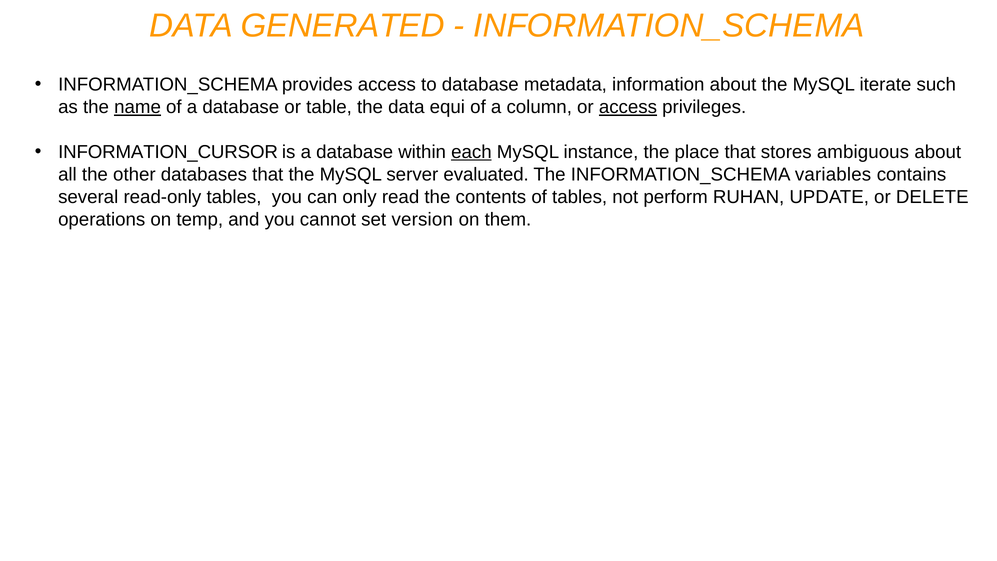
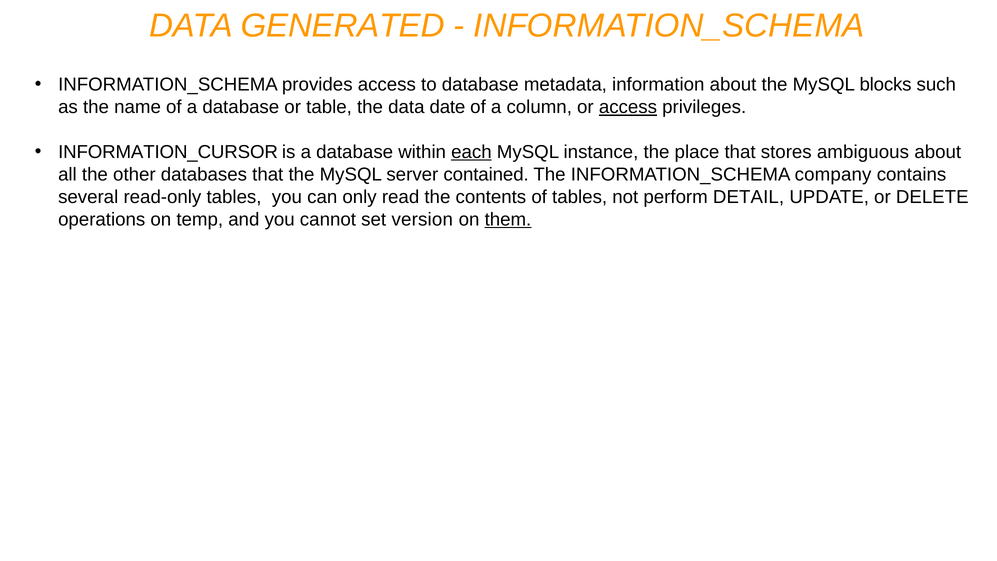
iterate: iterate -> blocks
name underline: present -> none
equi: equi -> date
evaluated: evaluated -> contained
variables: variables -> company
RUHAN: RUHAN -> DETAIL
them underline: none -> present
